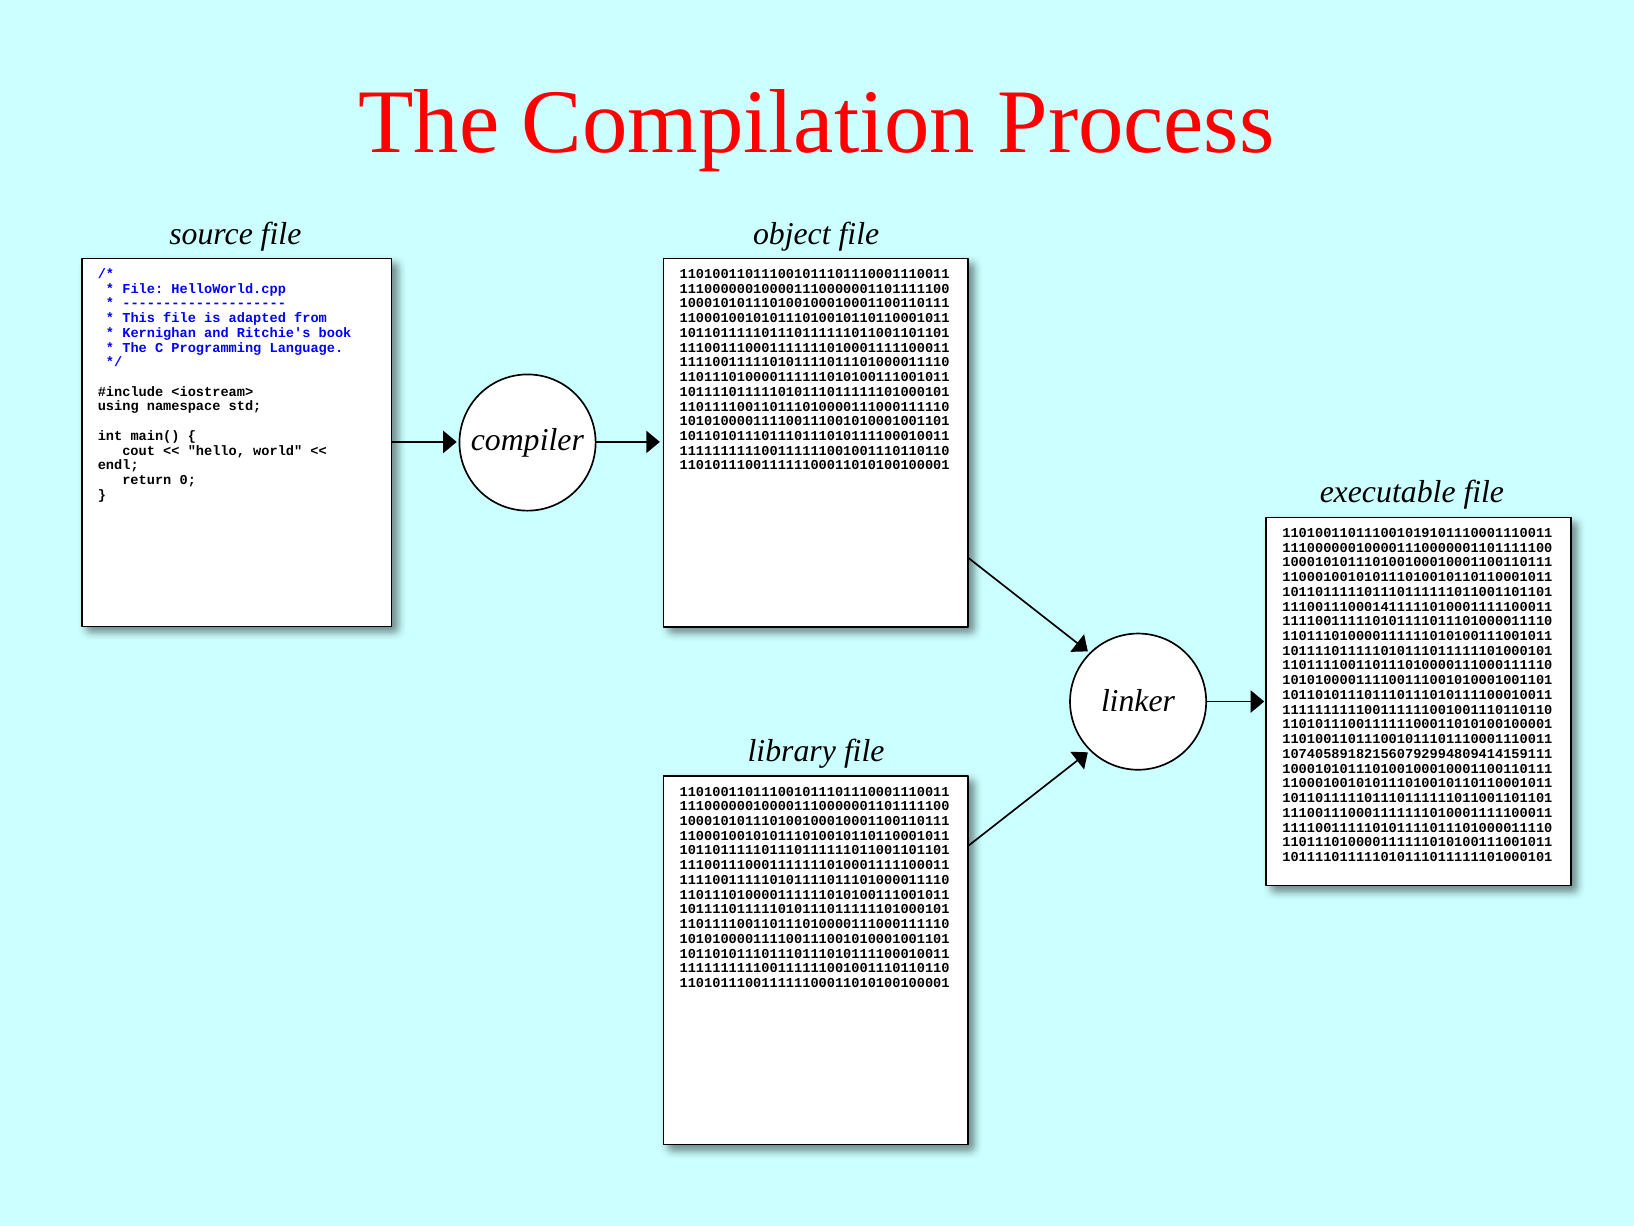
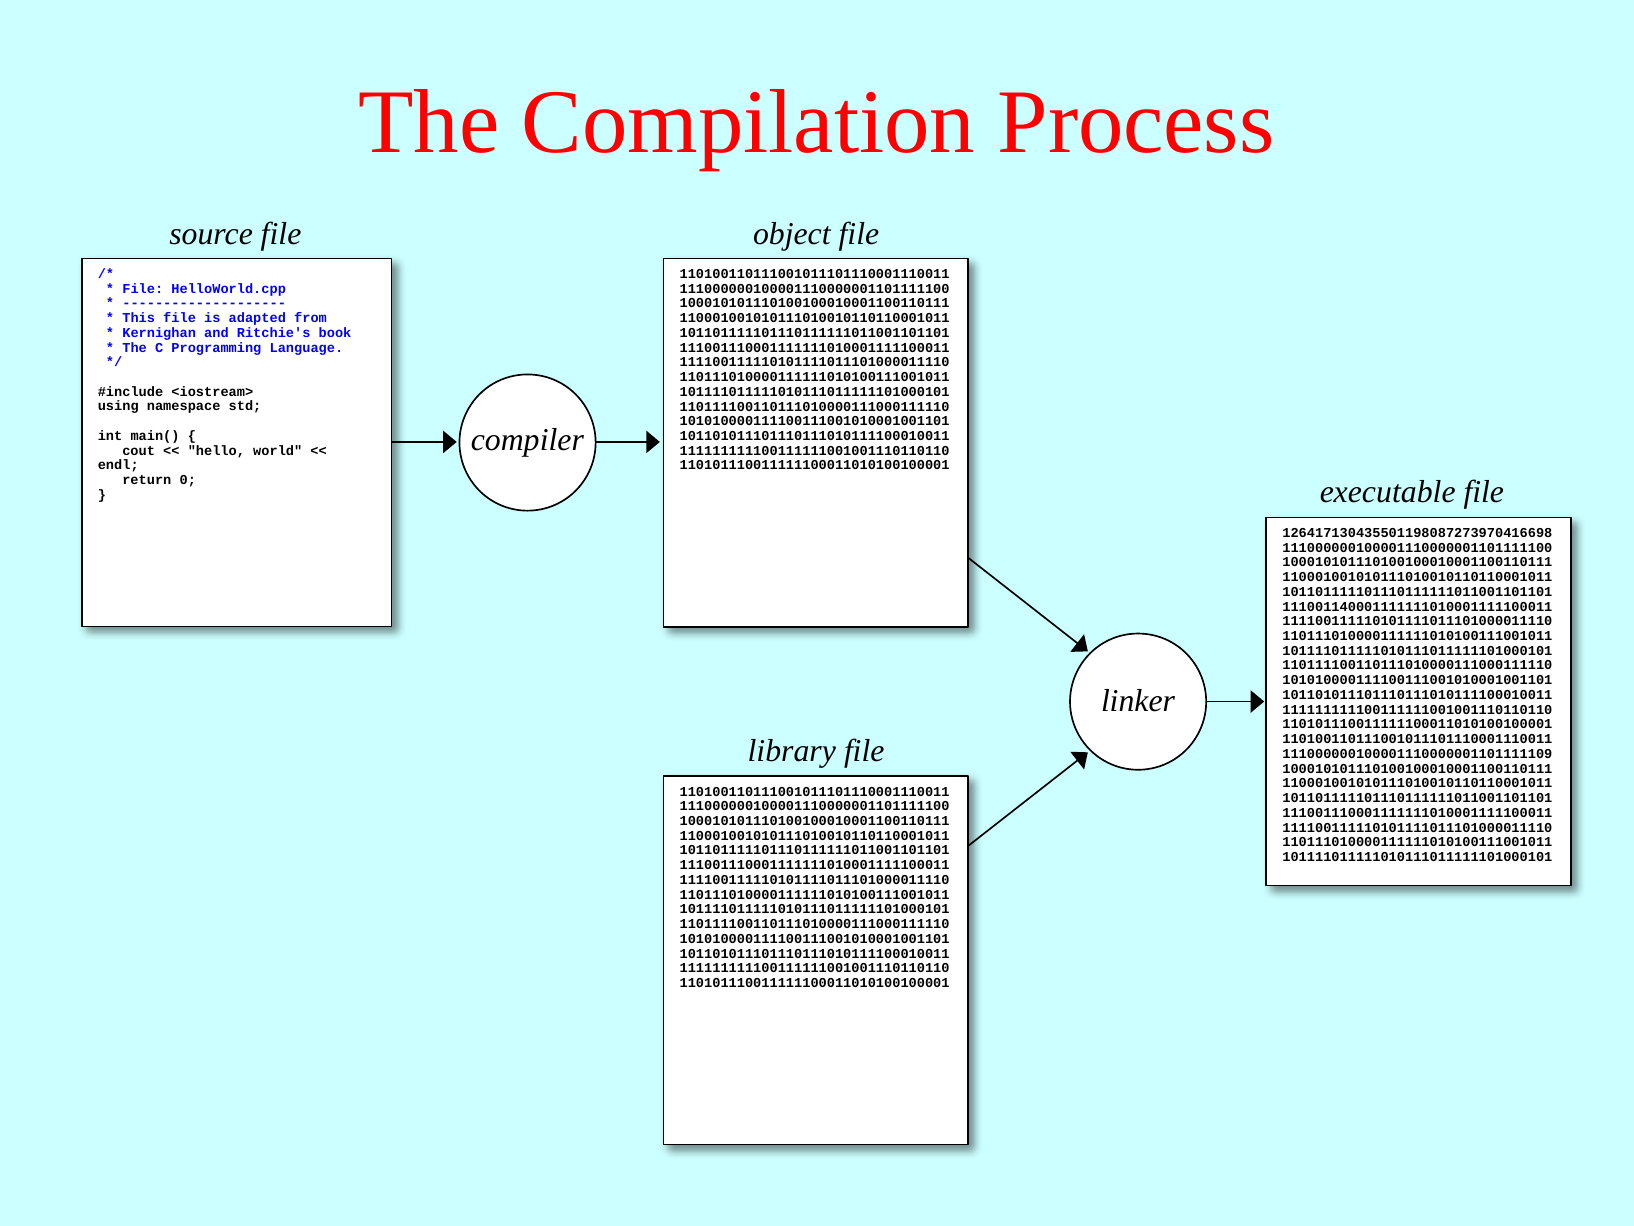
110100110111001019101110001110011: 110100110111001019101110001110011 -> 126417130435501198087273970416698
111001110001411111010001111100011: 111001110001411111010001111100011 -> 111001140001111111010001111100011
107405891821560792994809414159111: 107405891821560792994809414159111 -> 111000000100001110000001101111109
